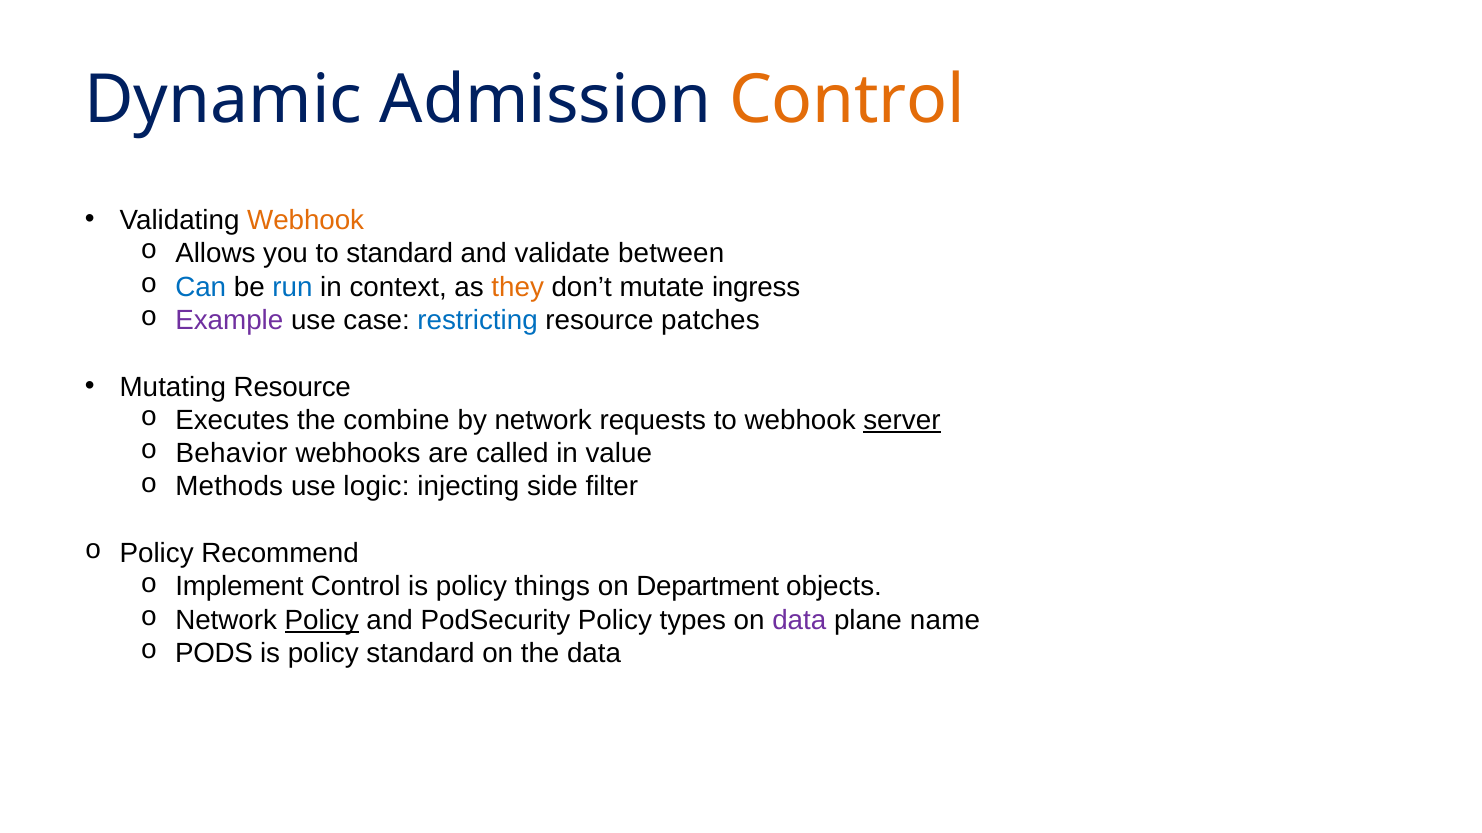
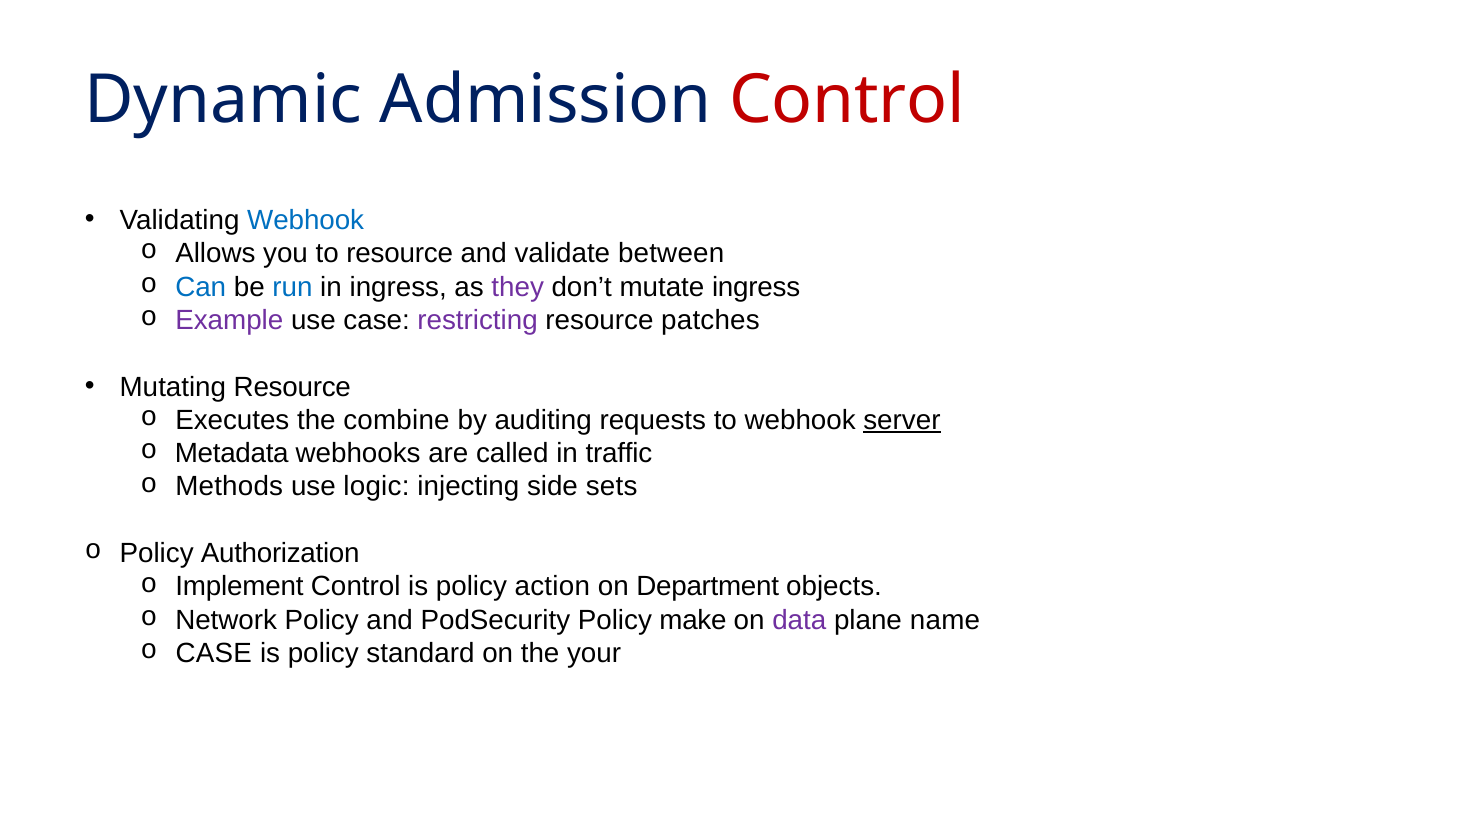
Control at (847, 100) colour: orange -> red
Webhook at (306, 220) colour: orange -> blue
to standard: standard -> resource
in context: context -> ingress
they colour: orange -> purple
restricting colour: blue -> purple
by network: network -> auditing
Behavior: Behavior -> Metadata
value: value -> traffic
filter: filter -> sets
Recommend: Recommend -> Authorization
things: things -> action
Policy at (322, 621) underline: present -> none
types: types -> make
PODS at (214, 654): PODS -> CASE
the data: data -> your
